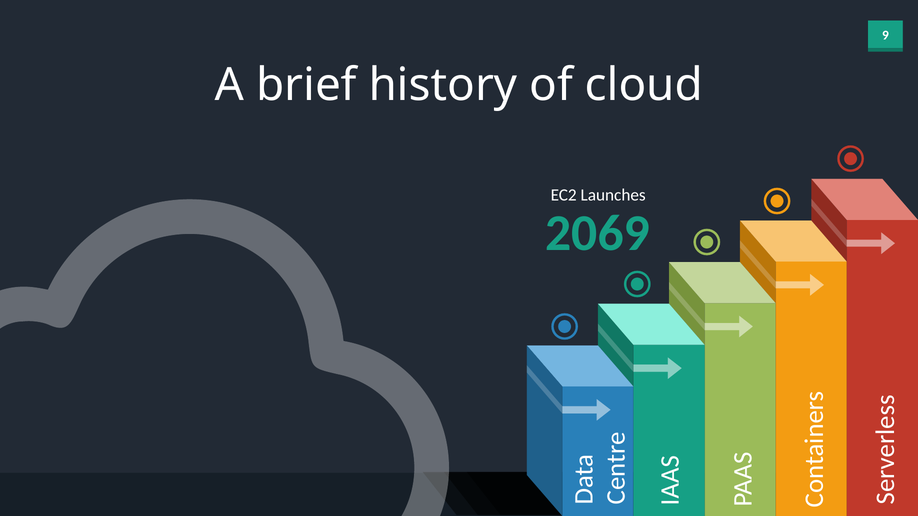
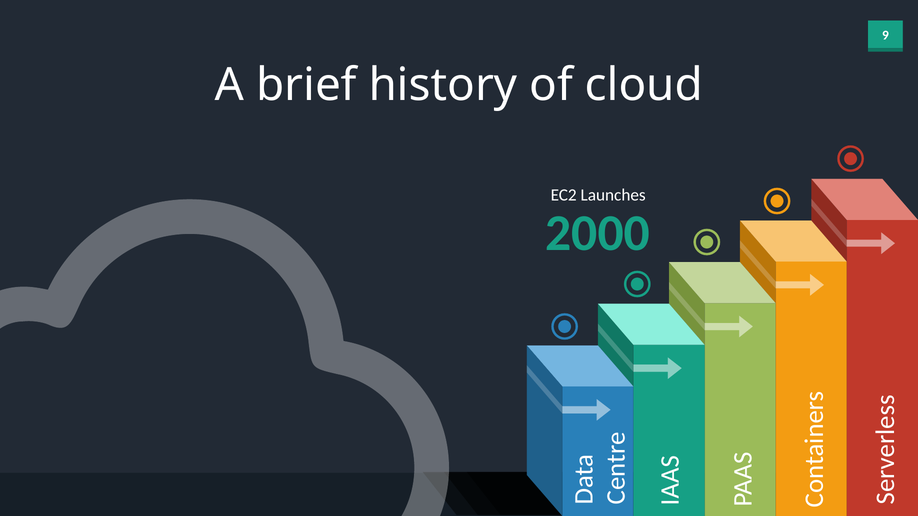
2069: 2069 -> 2000
